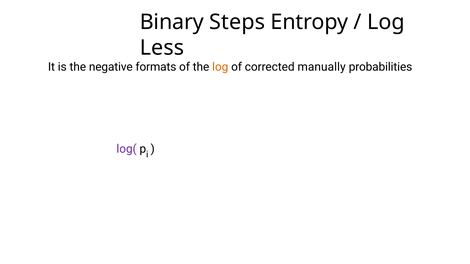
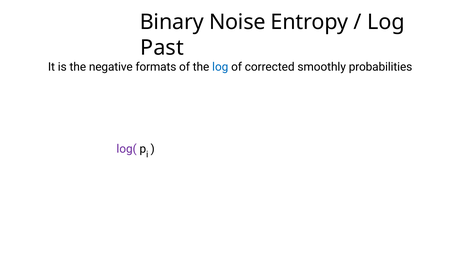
Steps: Steps -> Noise
Less: Less -> Past
log at (220, 67) colour: orange -> blue
manually: manually -> smoothly
